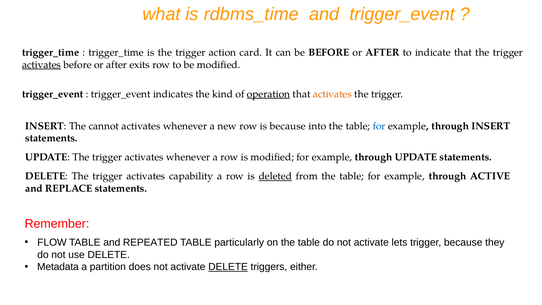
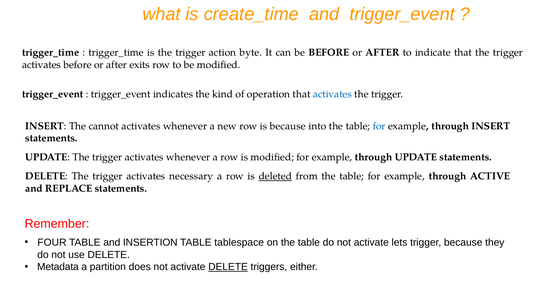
rdbms_time: rdbms_time -> create_time
card: card -> byte
activates at (42, 65) underline: present -> none
operation underline: present -> none
activates at (332, 94) colour: orange -> blue
capability: capability -> necessary
FLOW: FLOW -> FOUR
REPEATED: REPEATED -> INSERTION
particularly: particularly -> tablespace
